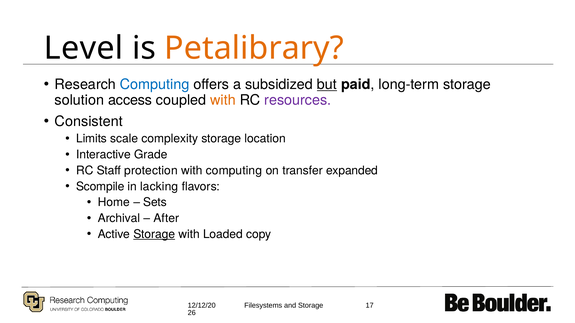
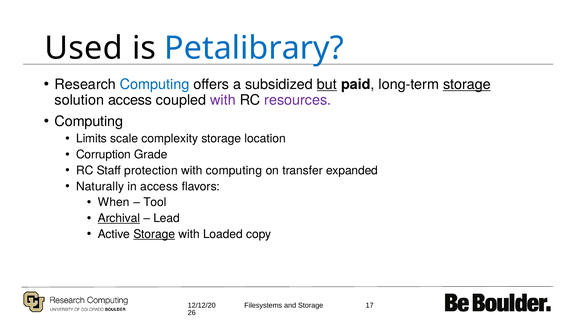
Level: Level -> Used
Petalibrary colour: orange -> blue
storage at (467, 85) underline: none -> present
with at (223, 100) colour: orange -> purple
Consistent at (89, 122): Consistent -> Computing
Interactive: Interactive -> Corruption
Scompile: Scompile -> Naturally
in lacking: lacking -> access
Home: Home -> When
Sets: Sets -> Tool
Archival underline: none -> present
After: After -> Lead
